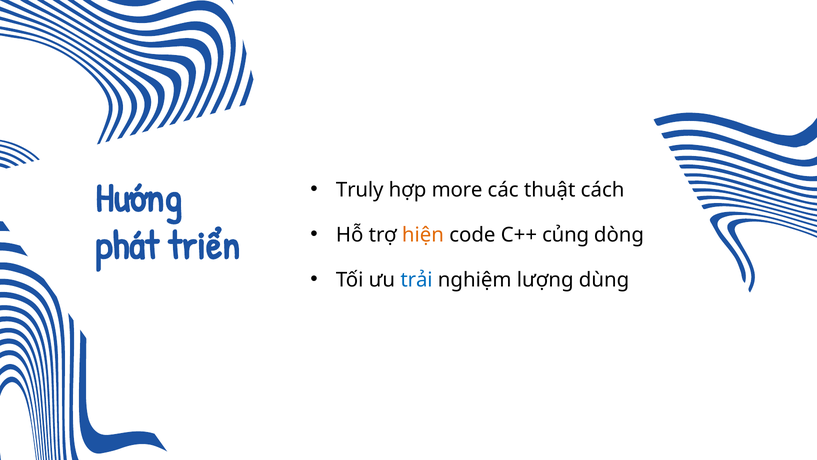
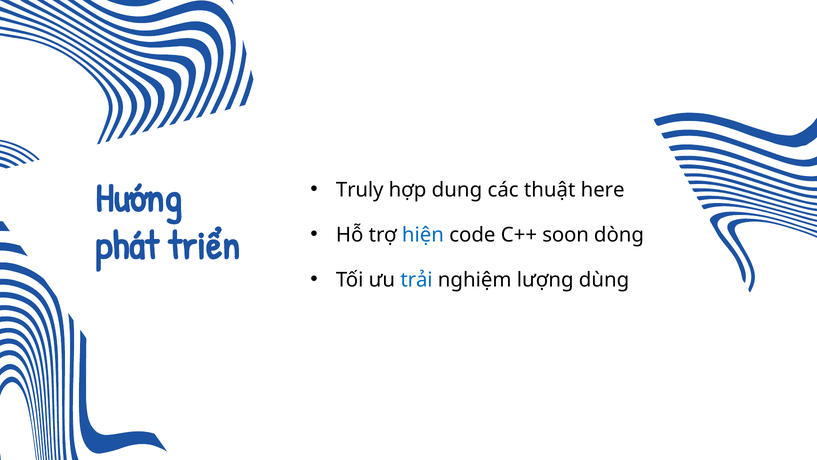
more: more -> dung
cách: cách -> here
hiện colour: orange -> blue
củng: củng -> soon
